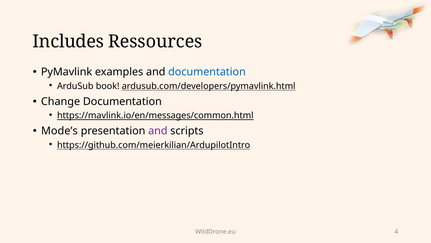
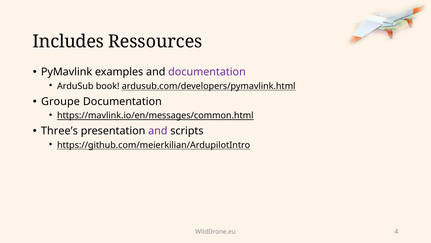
documentation at (207, 72) colour: blue -> purple
Change: Change -> Groupe
Mode’s: Mode’s -> Three’s
